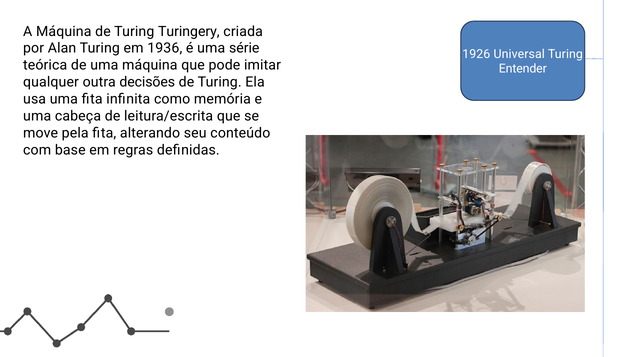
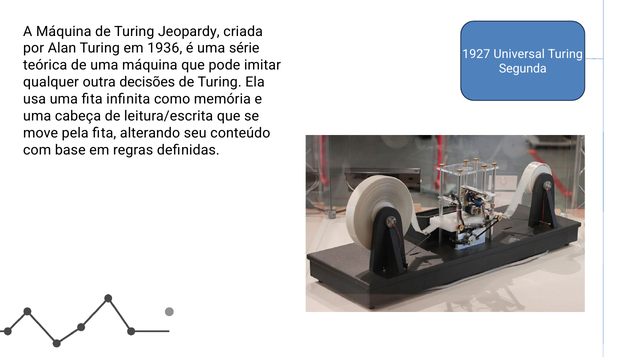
Turingery: Turingery -> Jeopardy
1926: 1926 -> 1927
Entender: Entender -> Segunda
